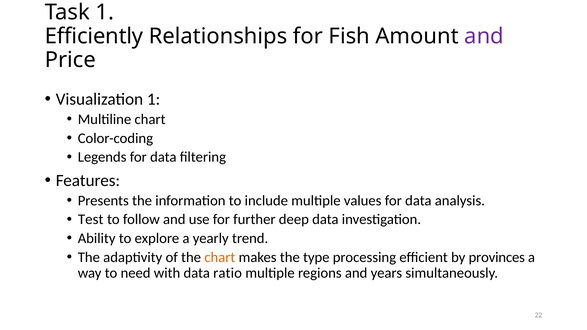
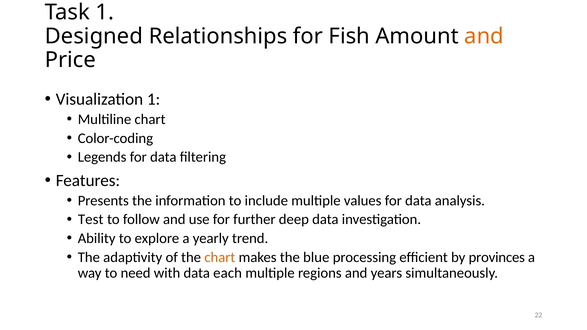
Efficiently: Efficiently -> Designed
and at (484, 36) colour: purple -> orange
type: type -> blue
ratio: ratio -> each
